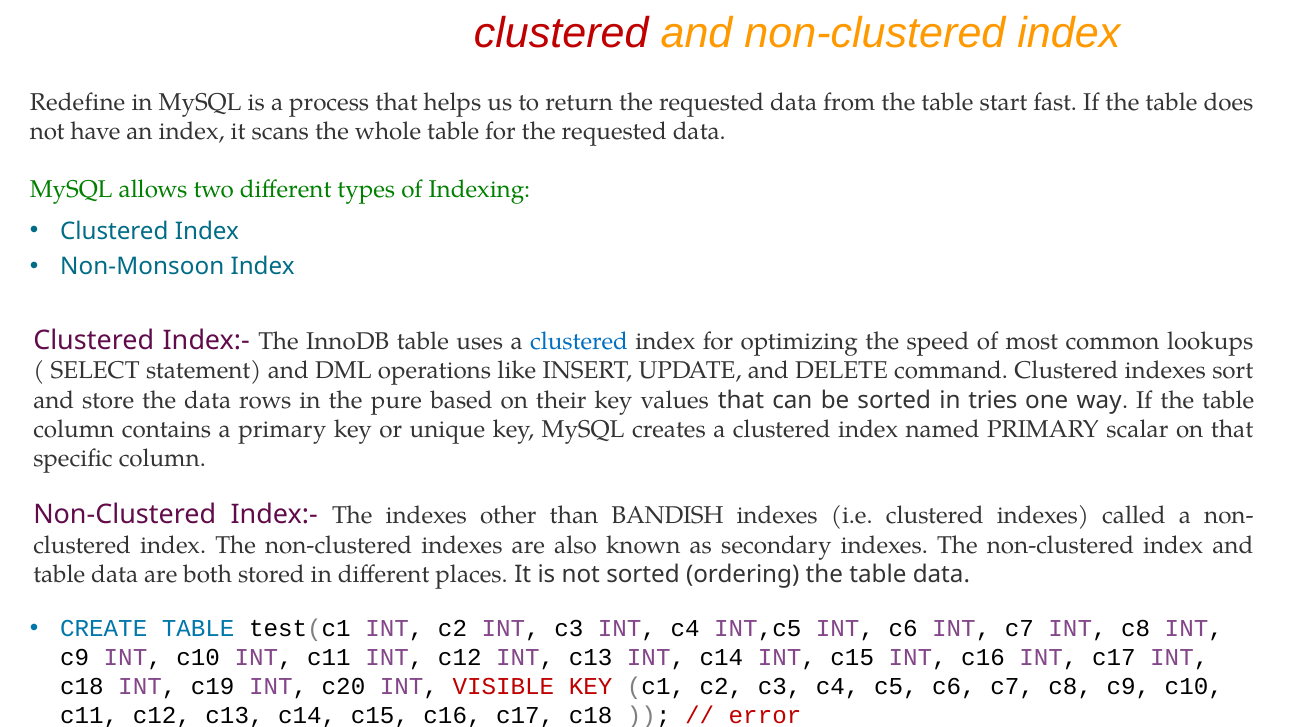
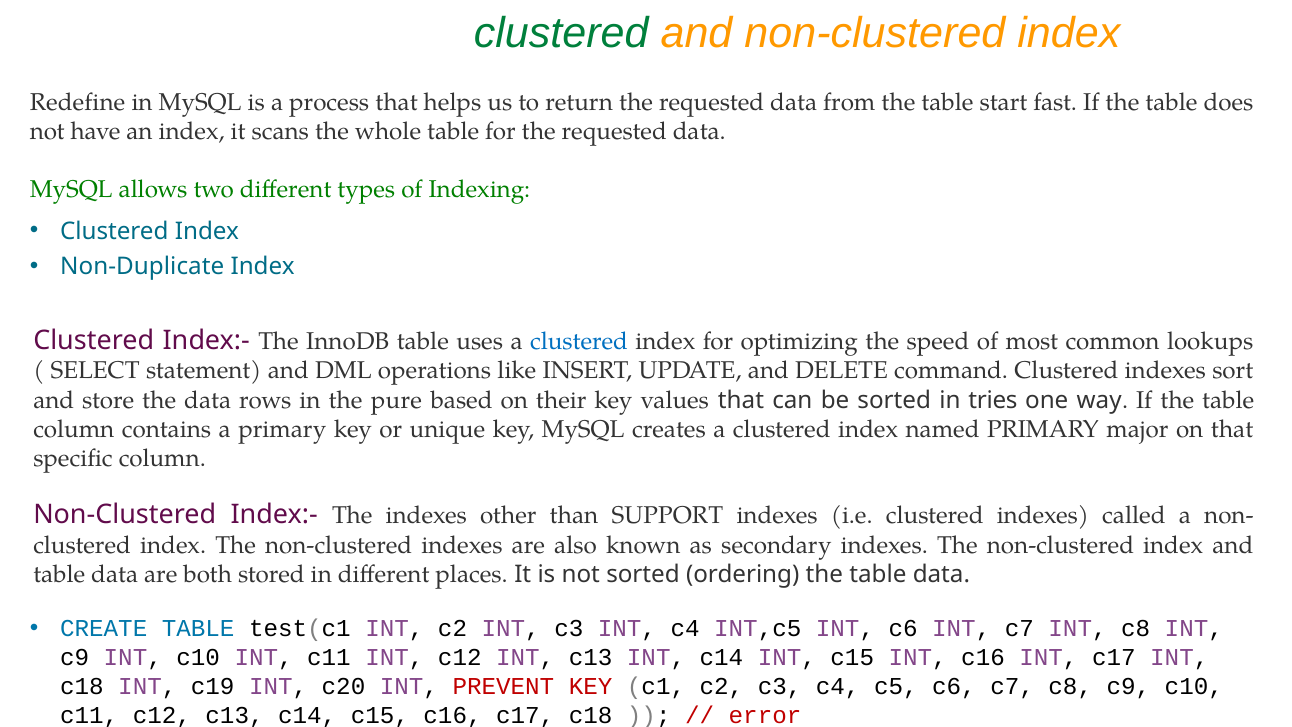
clustered at (561, 34) colour: red -> green
Non-Monsoon: Non-Monsoon -> Non-Duplicate
scalar: scalar -> major
BANDISH: BANDISH -> SUPPORT
VISIBLE: VISIBLE -> PREVENT
